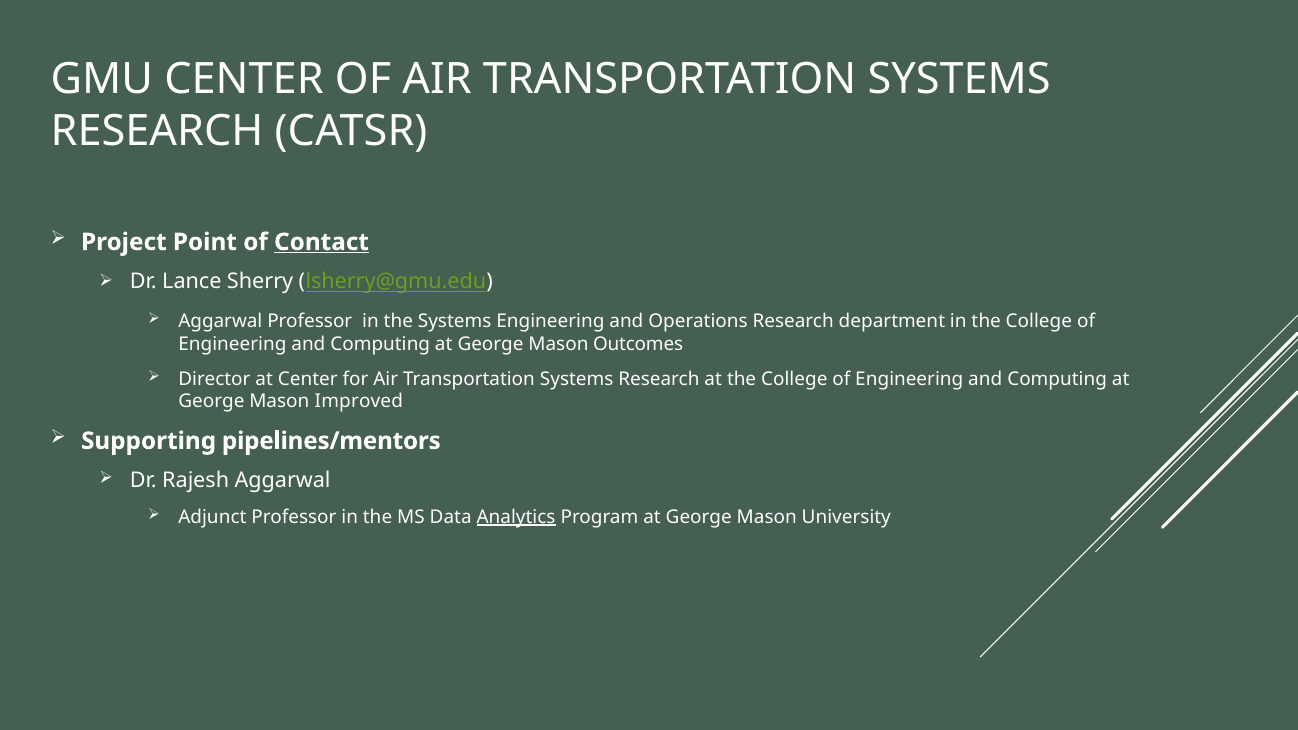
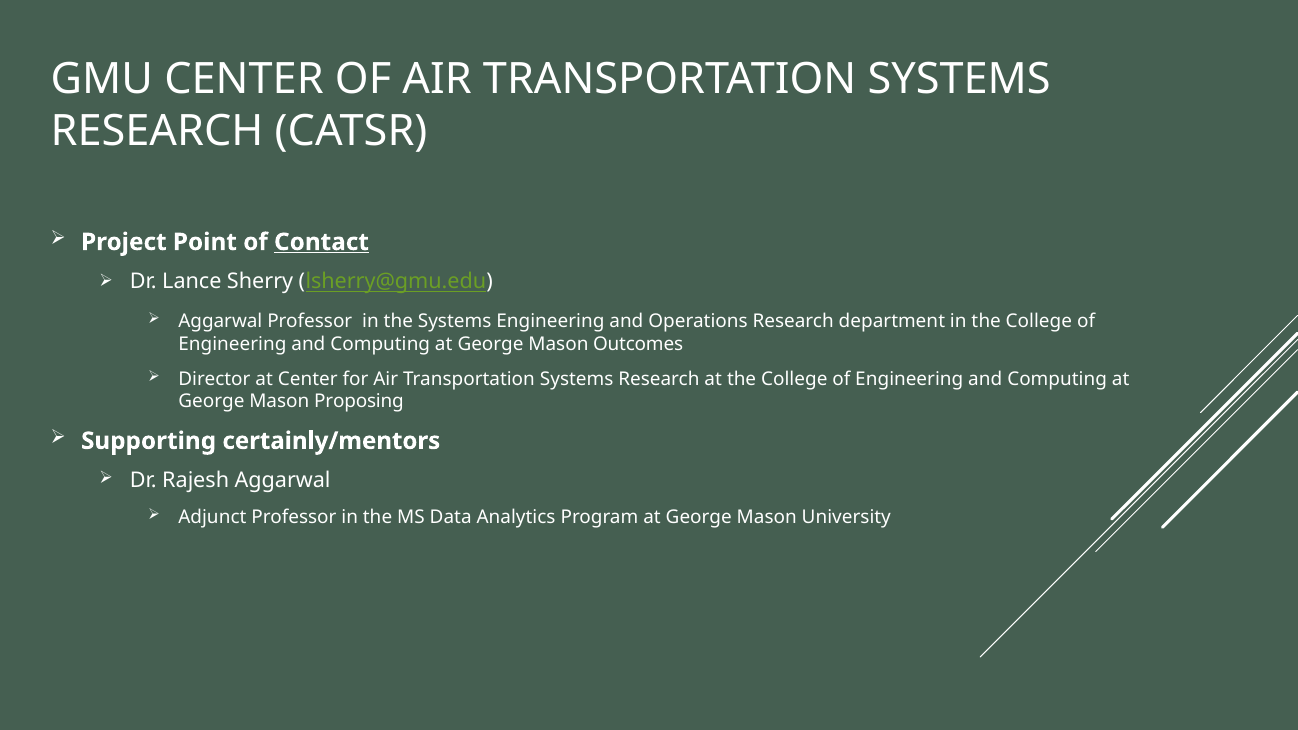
Improved: Improved -> Proposing
pipelines/mentors: pipelines/mentors -> certainly/mentors
Analytics underline: present -> none
